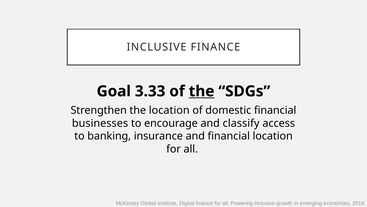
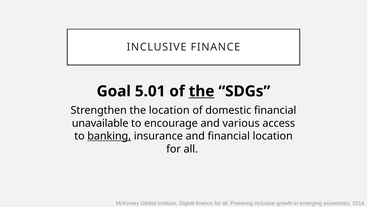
3.33: 3.33 -> 5.01
businesses: businesses -> unavailable
classify: classify -> various
banking underline: none -> present
